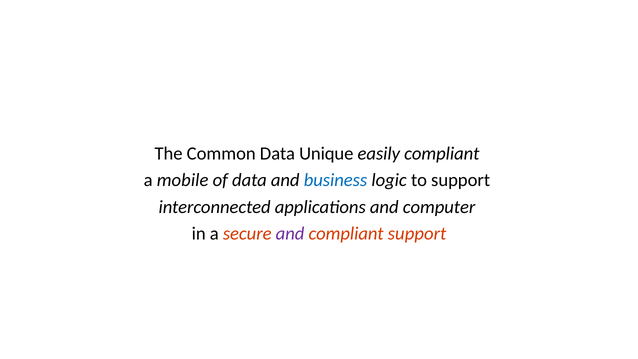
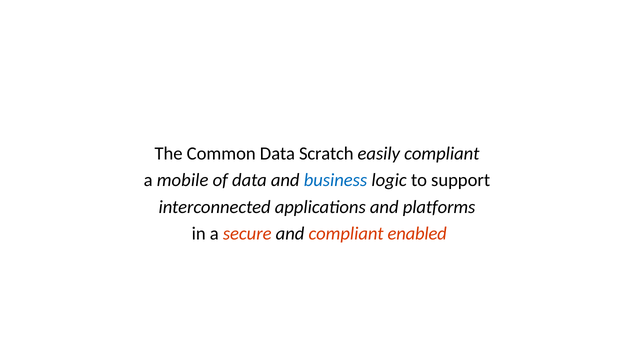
Unique: Unique -> Scratch
computer: computer -> platforms
and at (290, 234) colour: purple -> black
compliant support: support -> enabled
